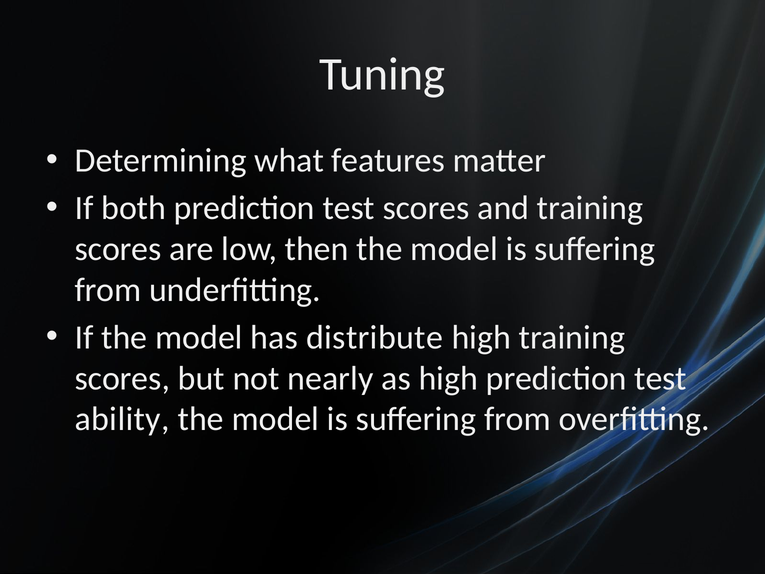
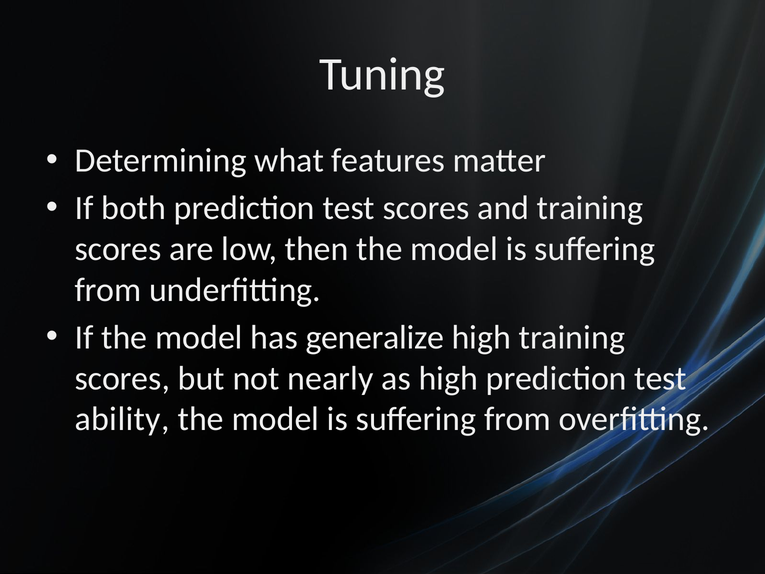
distribute: distribute -> generalize
